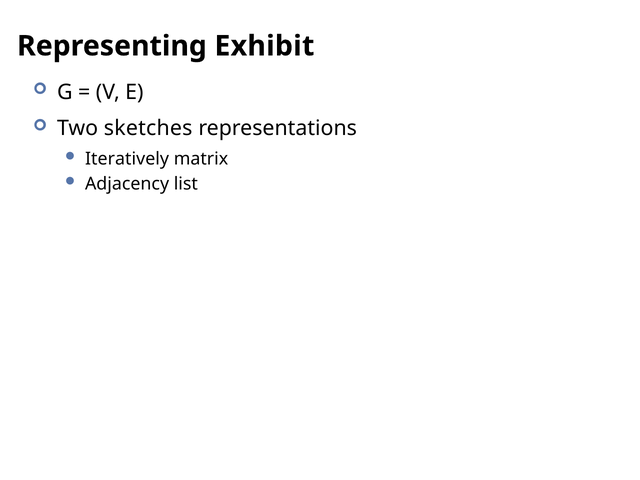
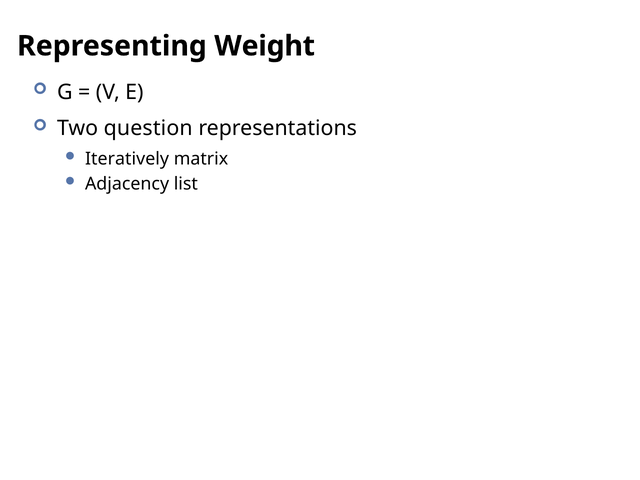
Exhibit: Exhibit -> Weight
sketches: sketches -> question
